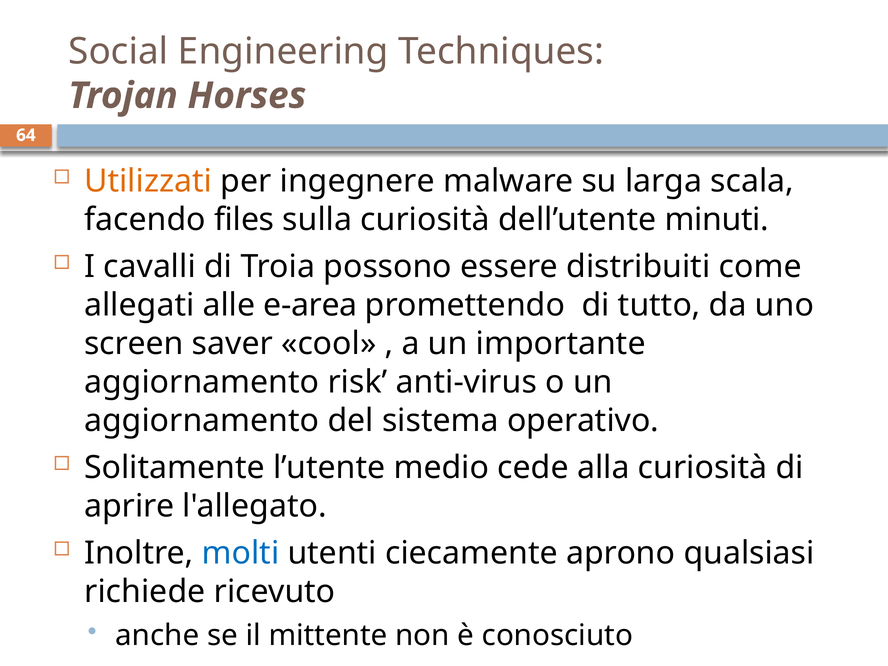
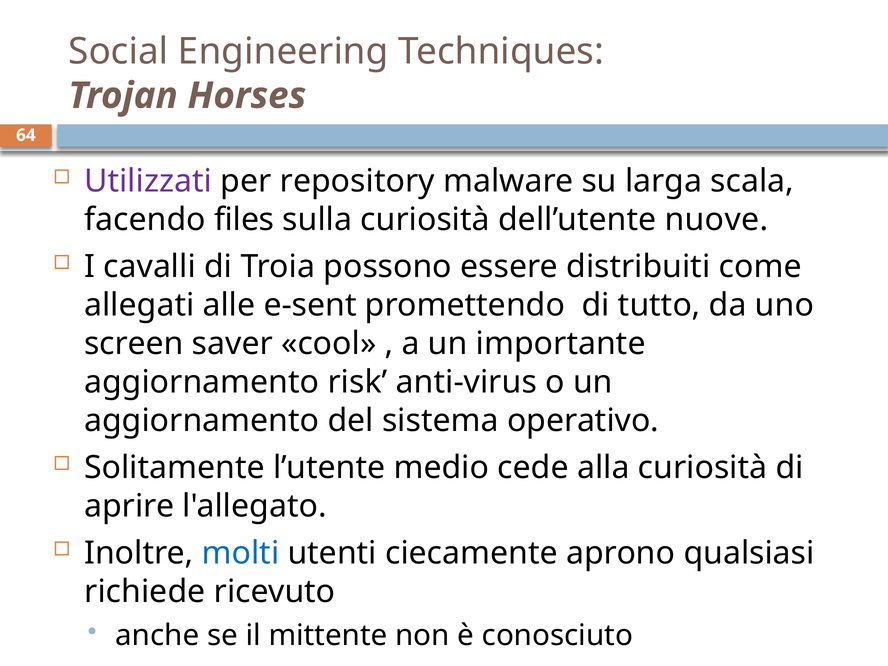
Utilizzati colour: orange -> purple
ingegnere: ingegnere -> repository
minuti: minuti -> nuove
e-area: e-area -> e-sent
